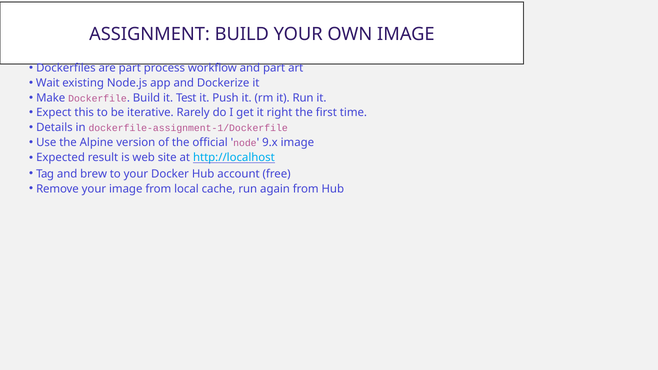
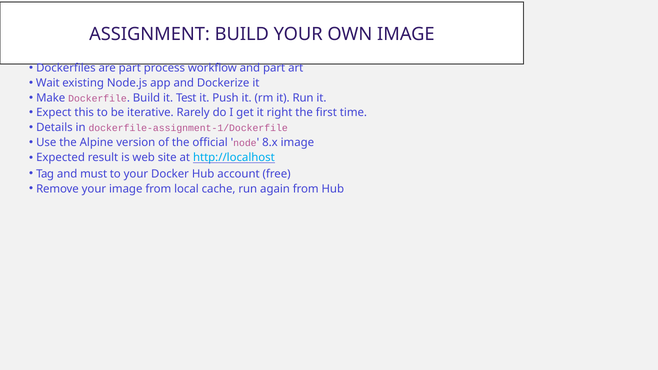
9.x: 9.x -> 8.x
brew: brew -> must
